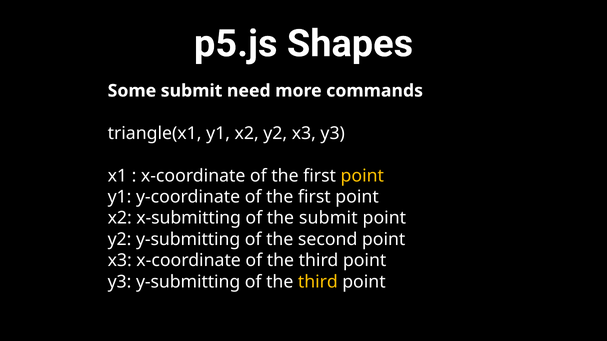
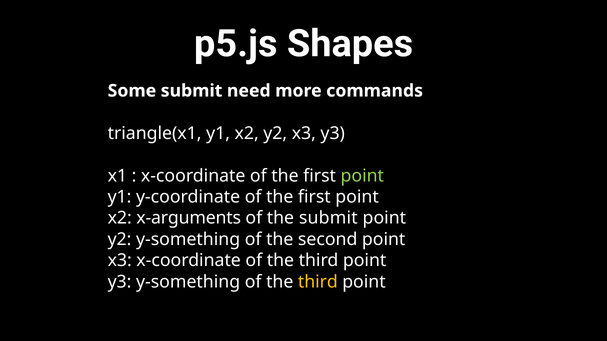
point at (362, 176) colour: yellow -> light green
x-submitting: x-submitting -> x-arguments
y2 y-submitting: y-submitting -> y-something
y3 y-submitting: y-submitting -> y-something
